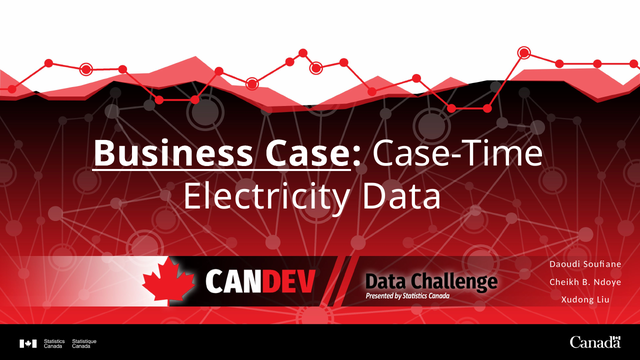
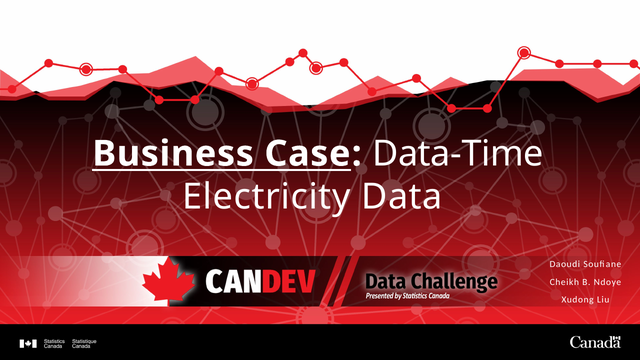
Case-Time: Case-Time -> Data-Time
